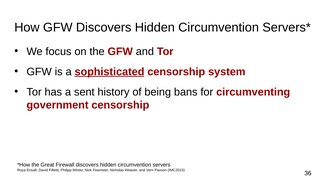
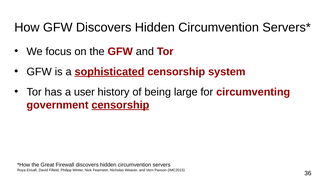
sent: sent -> user
bans: bans -> large
censorship at (120, 105) underline: none -> present
